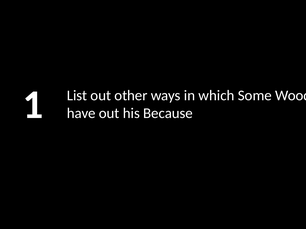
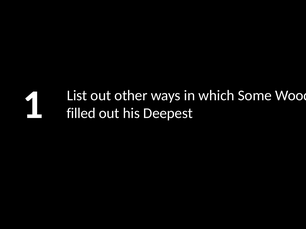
have: have -> filled
Because: Because -> Deepest
